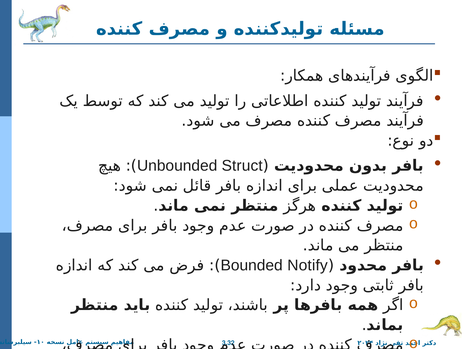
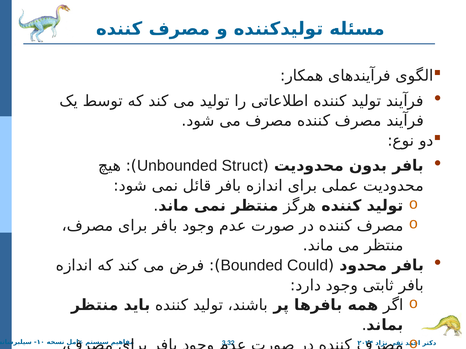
Notify: Notify -> Could
